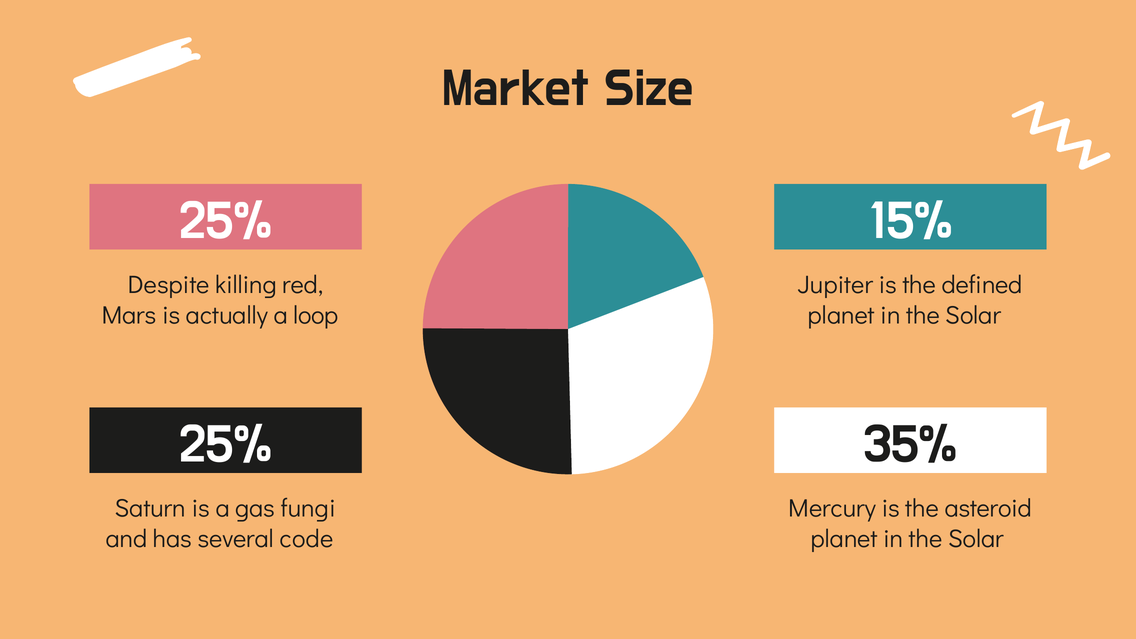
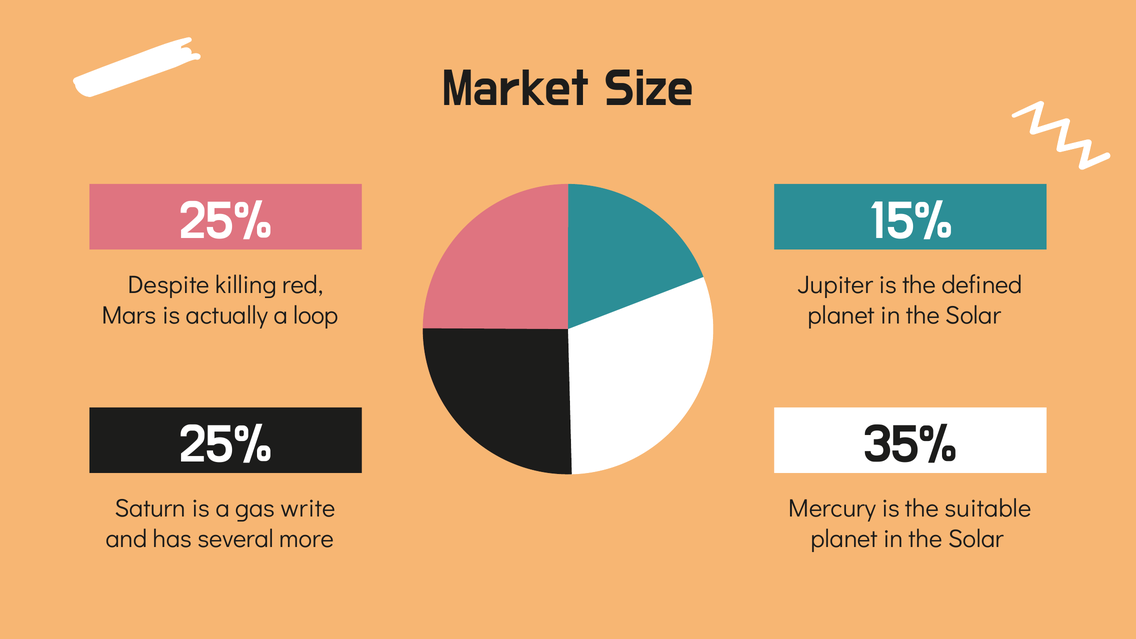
fungi: fungi -> write
asteroid: asteroid -> suitable
code: code -> more
